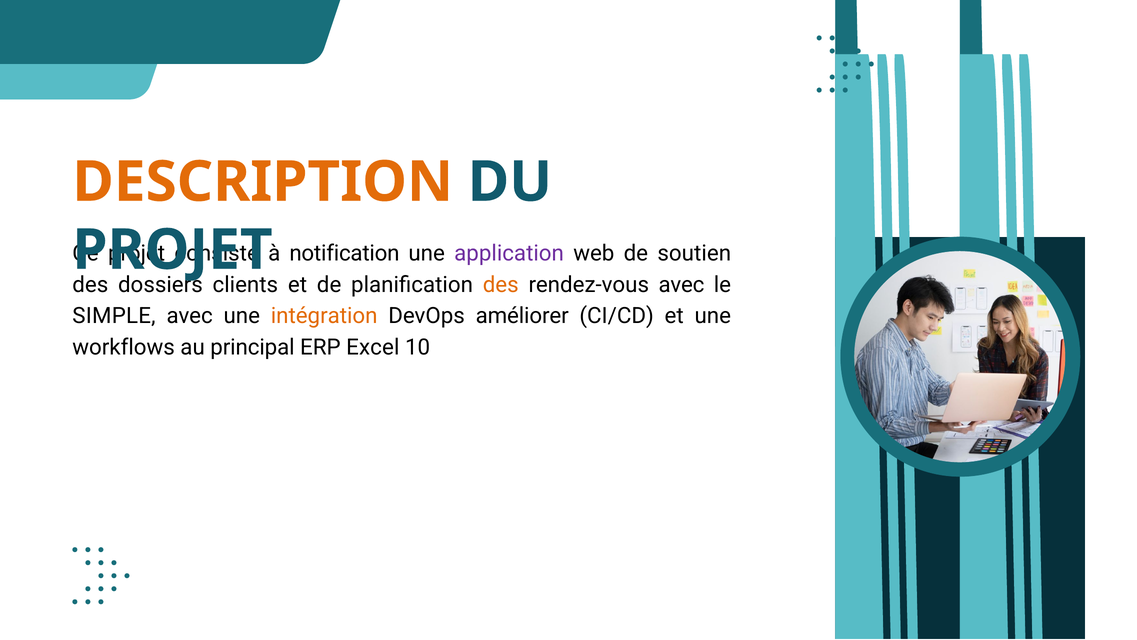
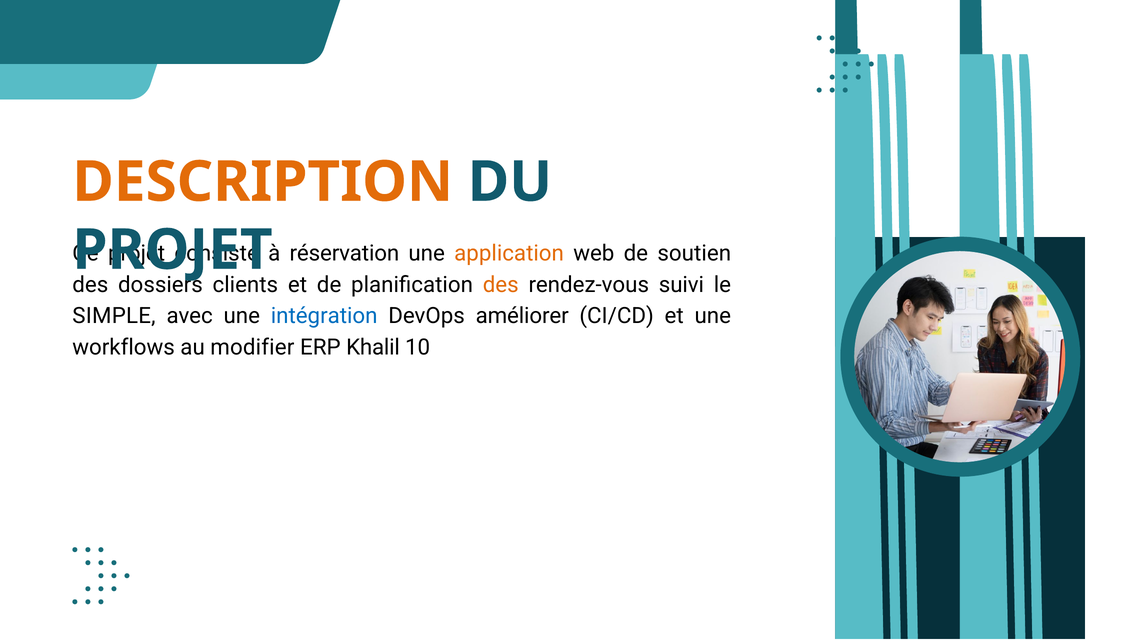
notification: notification -> réservation
application colour: purple -> orange
rendez-vous avec: avec -> suivi
intégration colour: orange -> blue
principal: principal -> modifier
Excel: Excel -> Khalil
